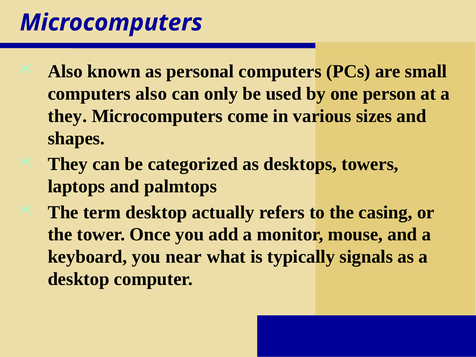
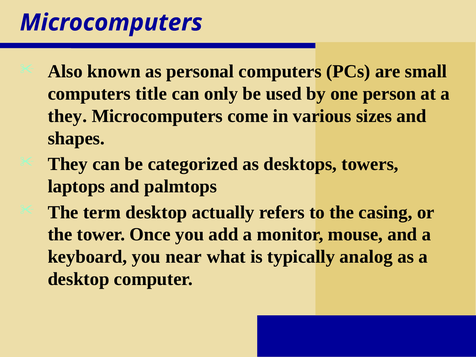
computers also: also -> title
signals: signals -> analog
